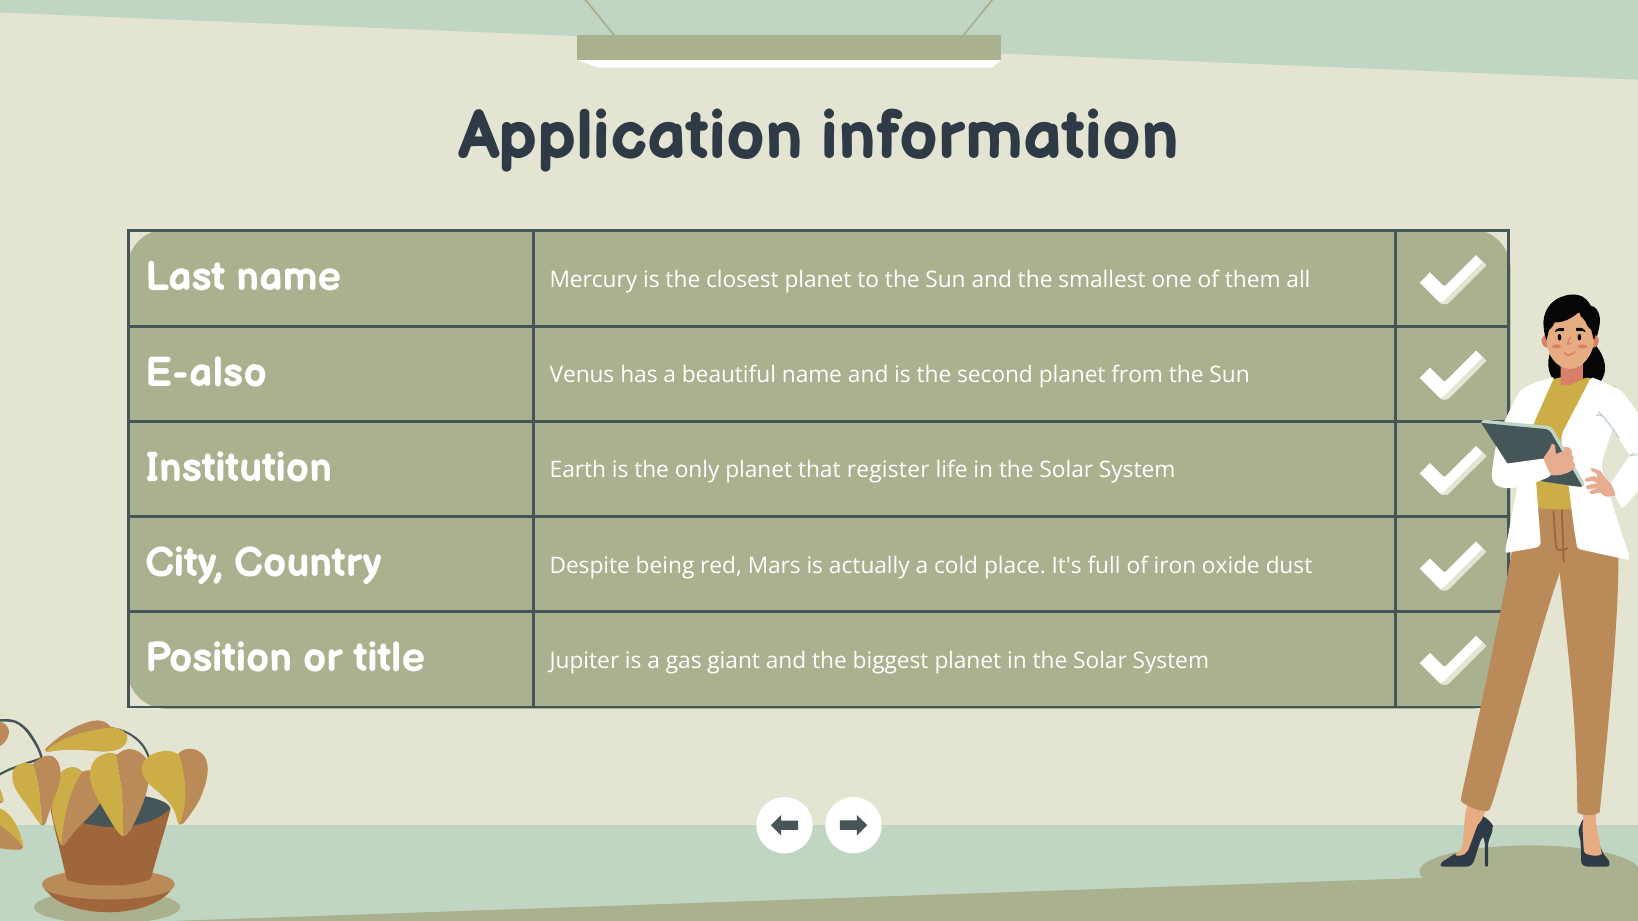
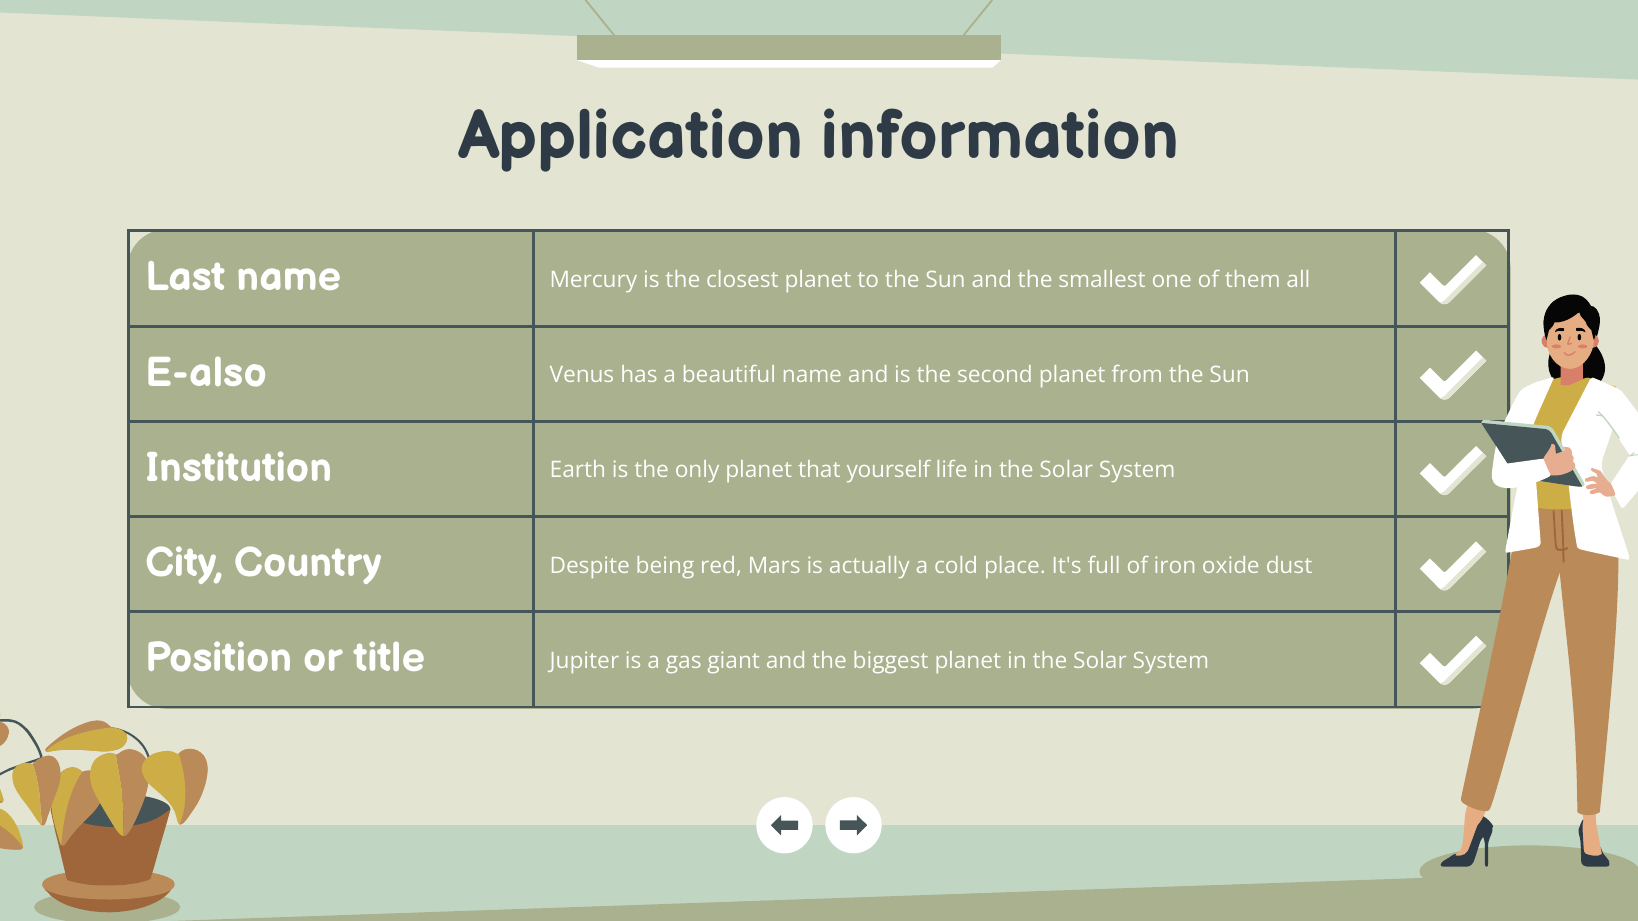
register: register -> yourself
